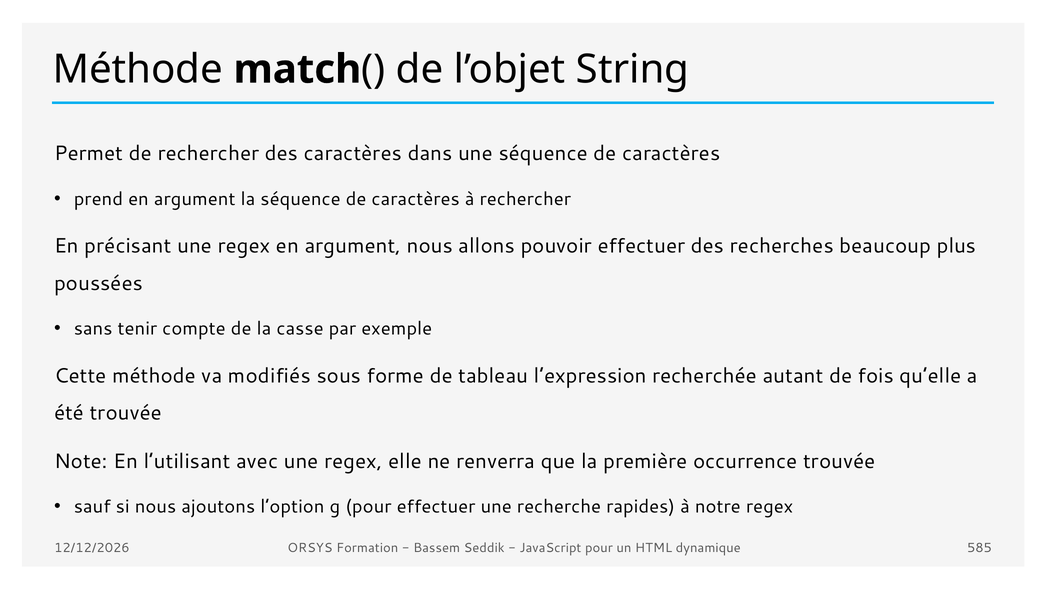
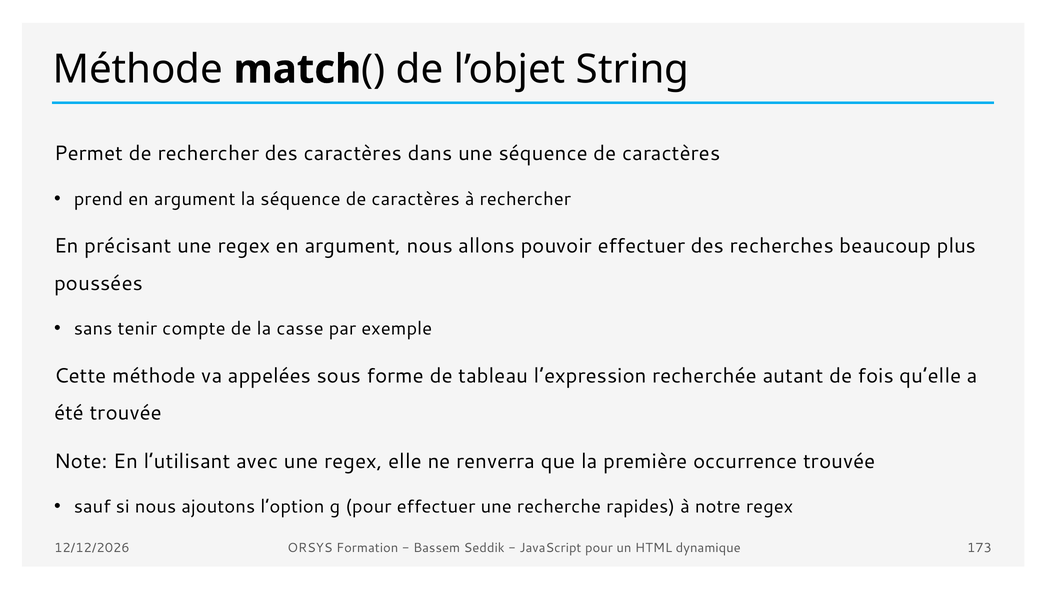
modifiés: modifiés -> appelées
585: 585 -> 173
